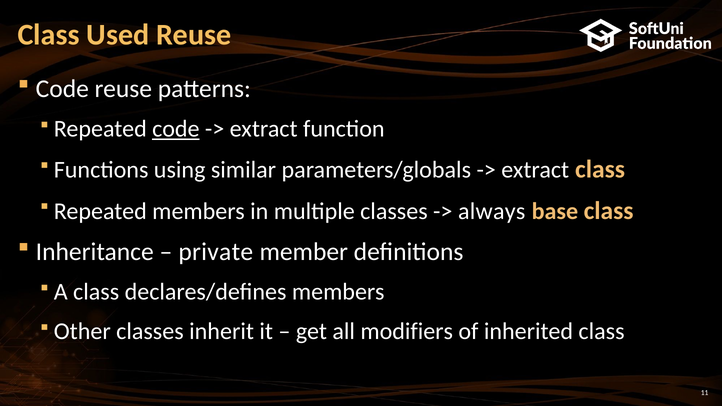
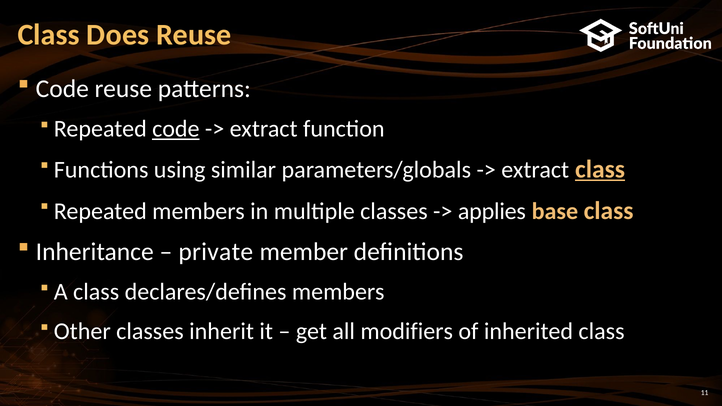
Used: Used -> Does
class at (600, 170) underline: none -> present
always: always -> applies
